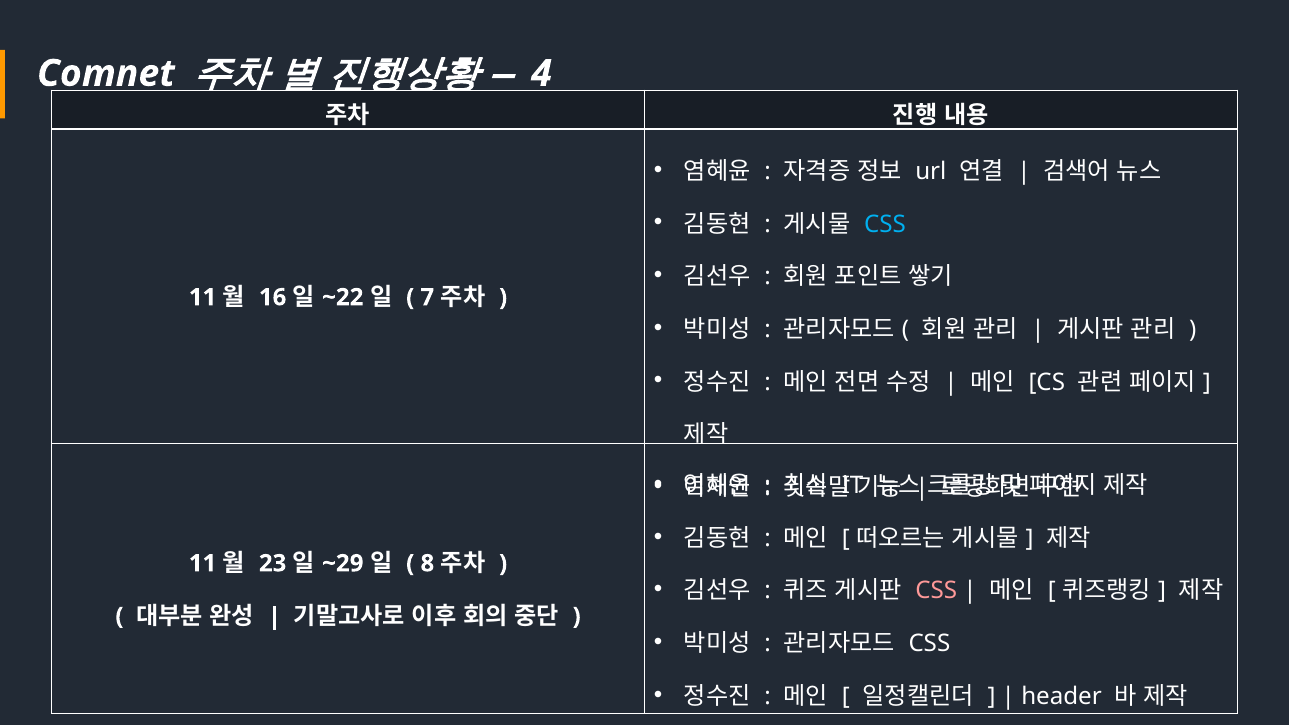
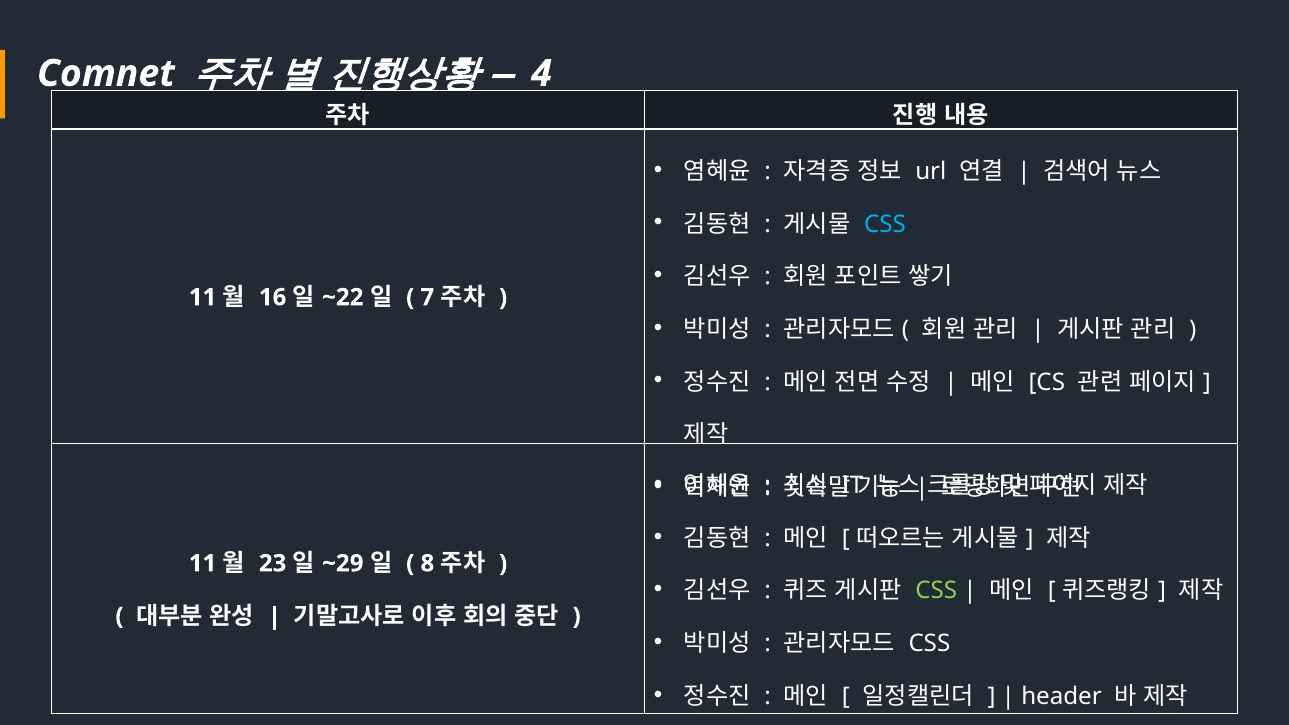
CSS at (936, 591) colour: pink -> light green
